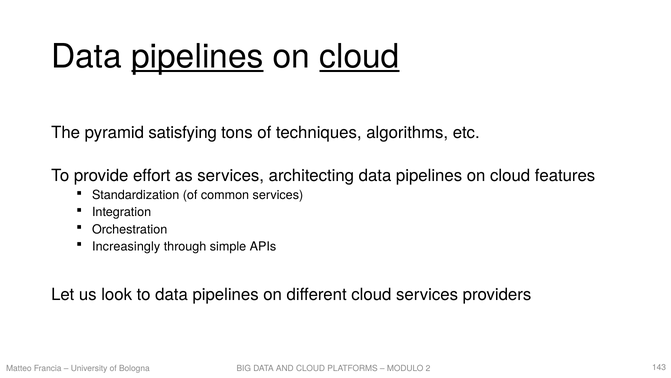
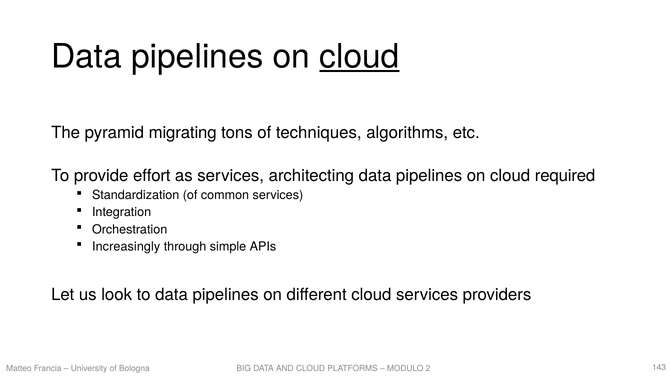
pipelines at (197, 56) underline: present -> none
satisfying: satisfying -> migrating
features: features -> required
